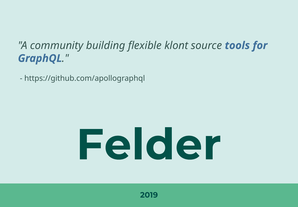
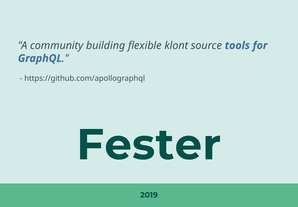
Felder: Felder -> Fester
